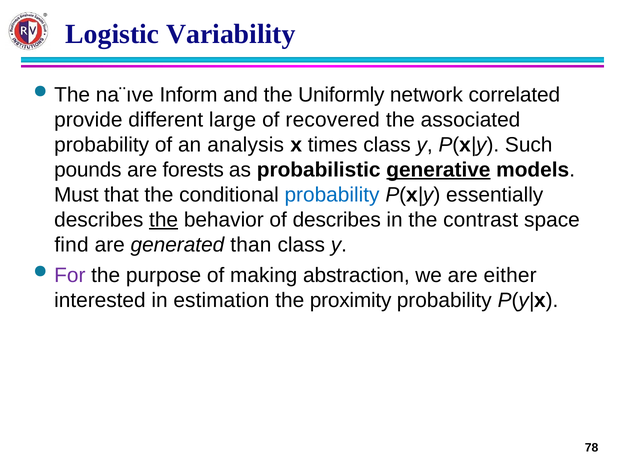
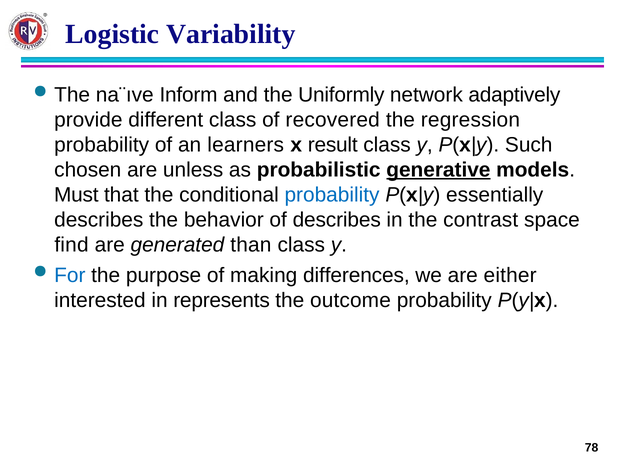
correlated: correlated -> adaptively
different large: large -> class
associated: associated -> regression
analysis: analysis -> learners
times: times -> result
pounds: pounds -> chosen
forests: forests -> unless
the at (164, 220) underline: present -> none
For colour: purple -> blue
abstraction: abstraction -> differences
estimation: estimation -> represents
proximity: proximity -> outcome
